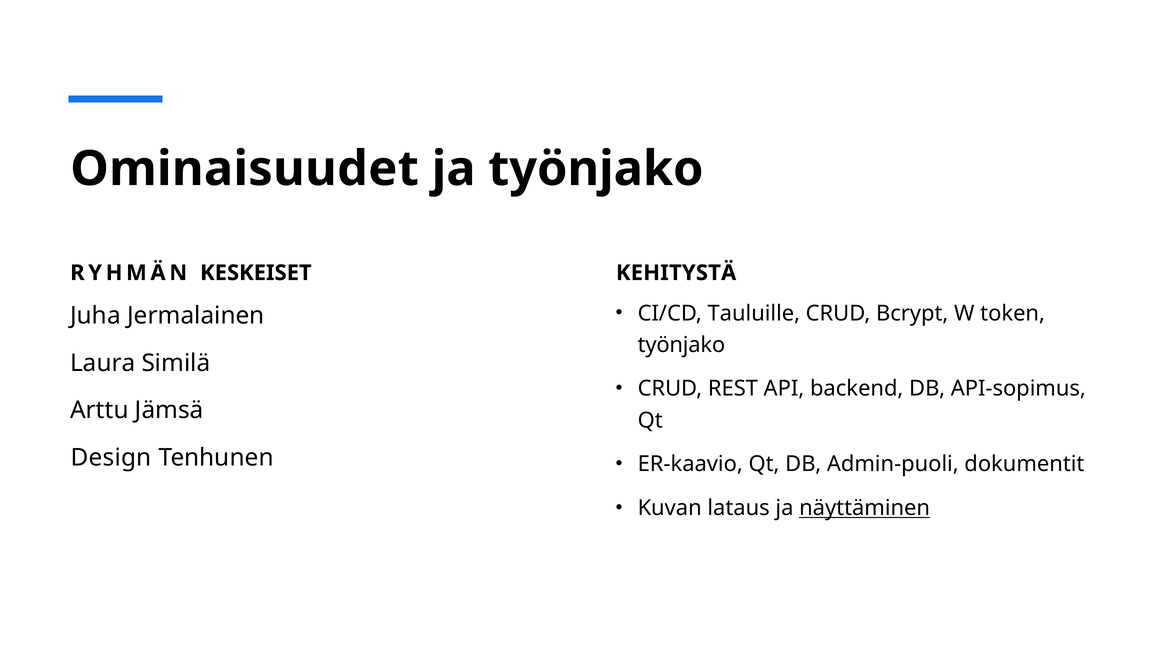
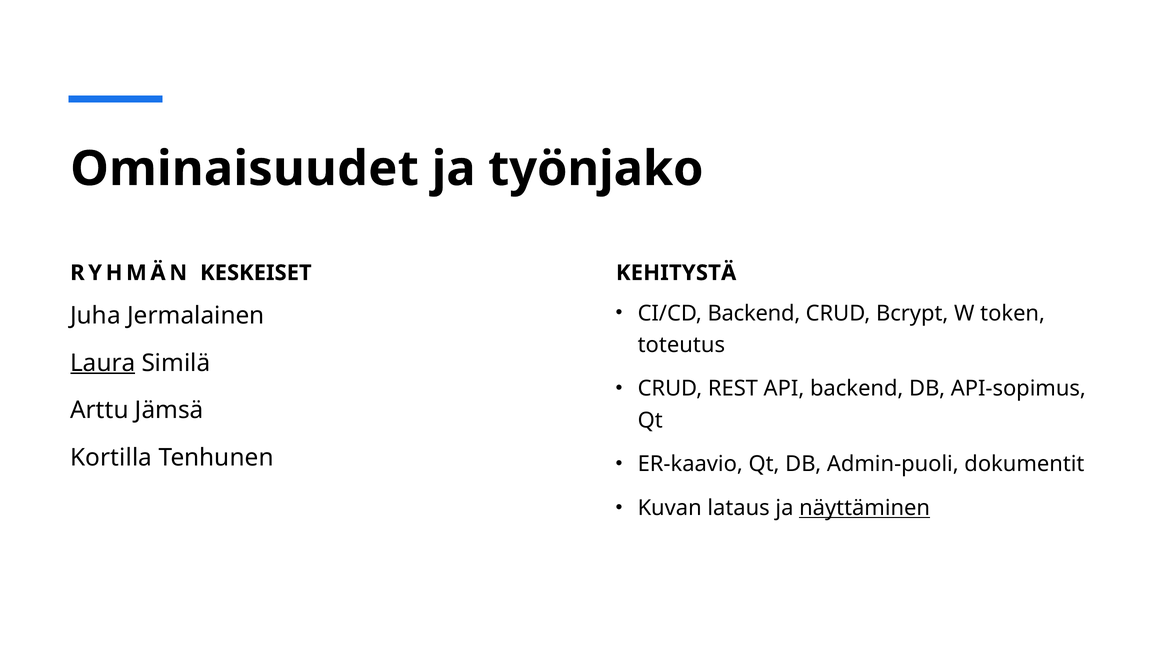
CI/CD Tauluille: Tauluille -> Backend
työnjako at (681, 345): työnjako -> toteutus
Laura underline: none -> present
Design: Design -> Kortilla
